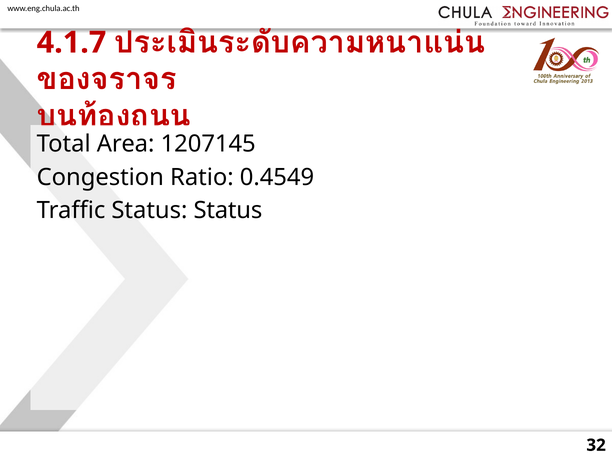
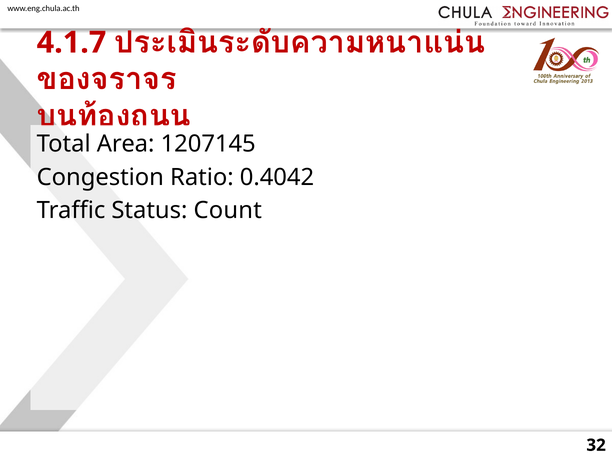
0.4549: 0.4549 -> 0.4042
Status Status: Status -> Count
